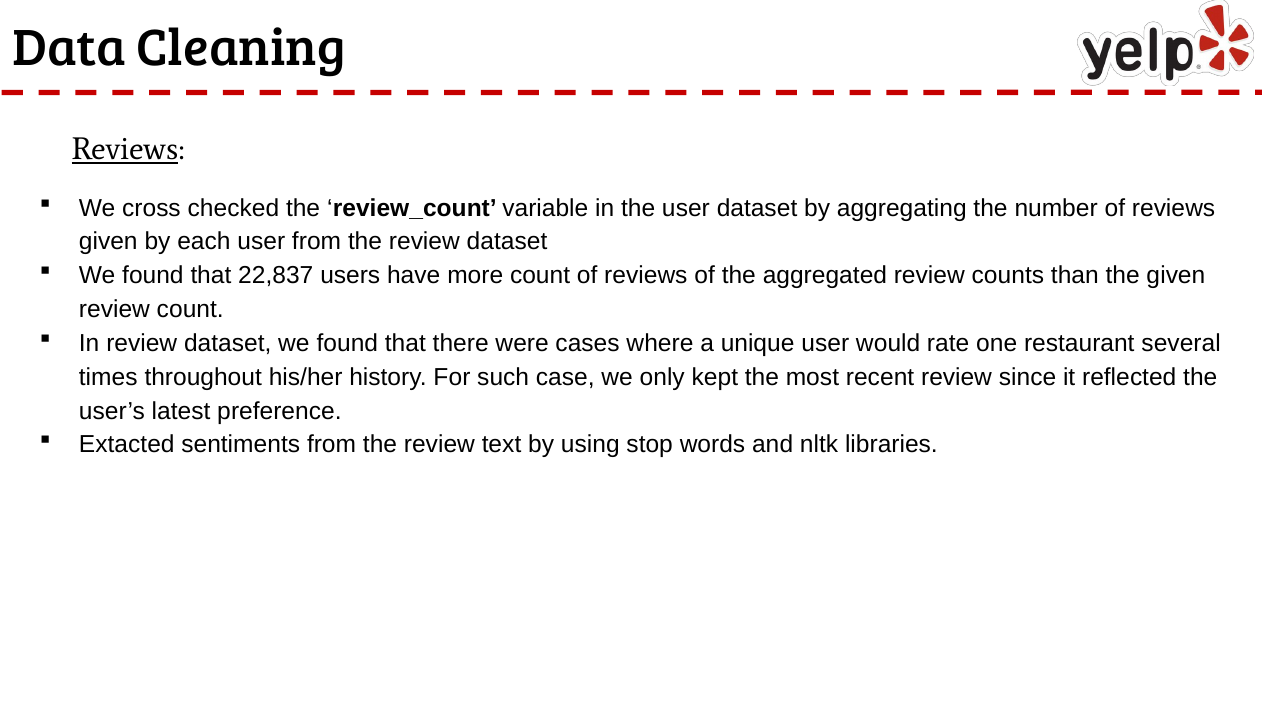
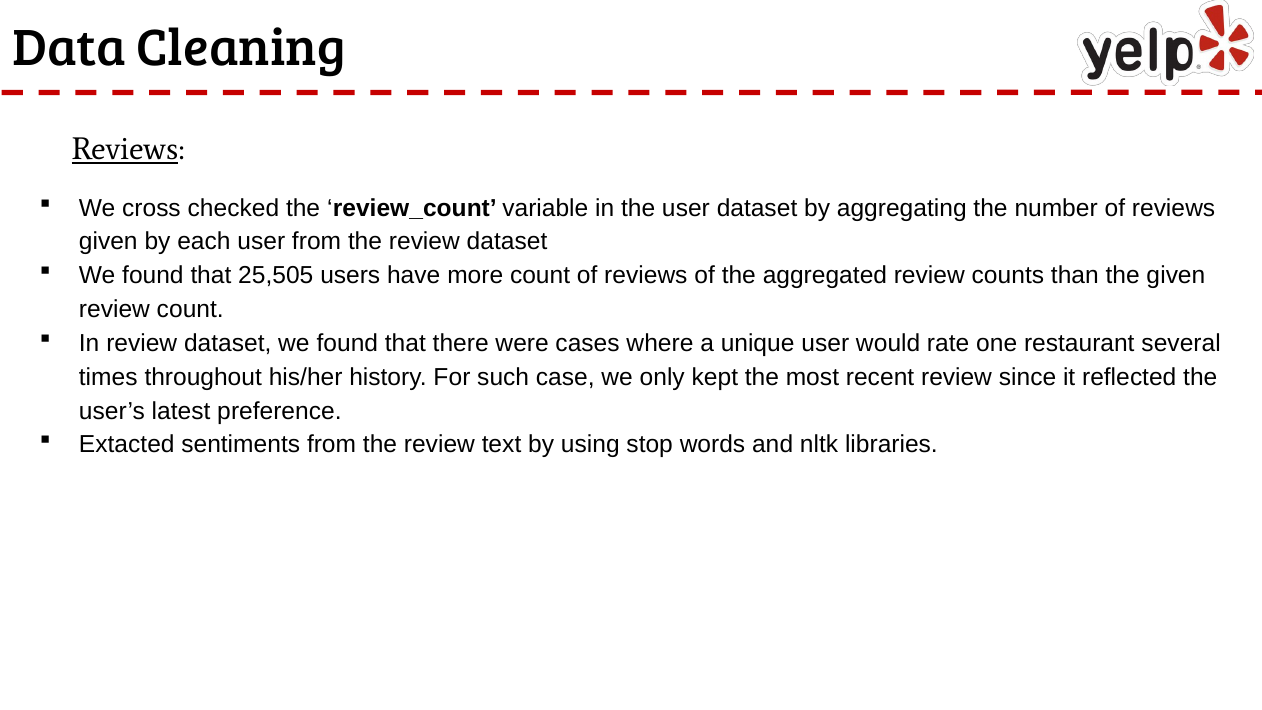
22,837: 22,837 -> 25,505
